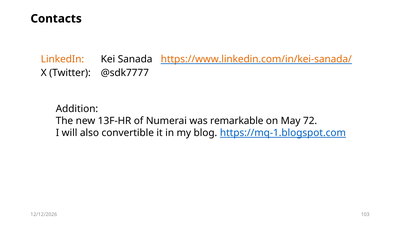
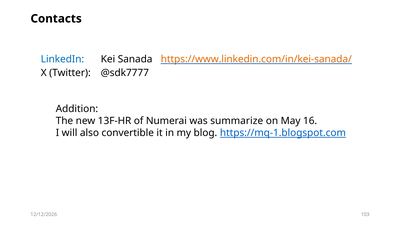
LinkedIn colour: orange -> blue
remarkable: remarkable -> summarize
72: 72 -> 16
